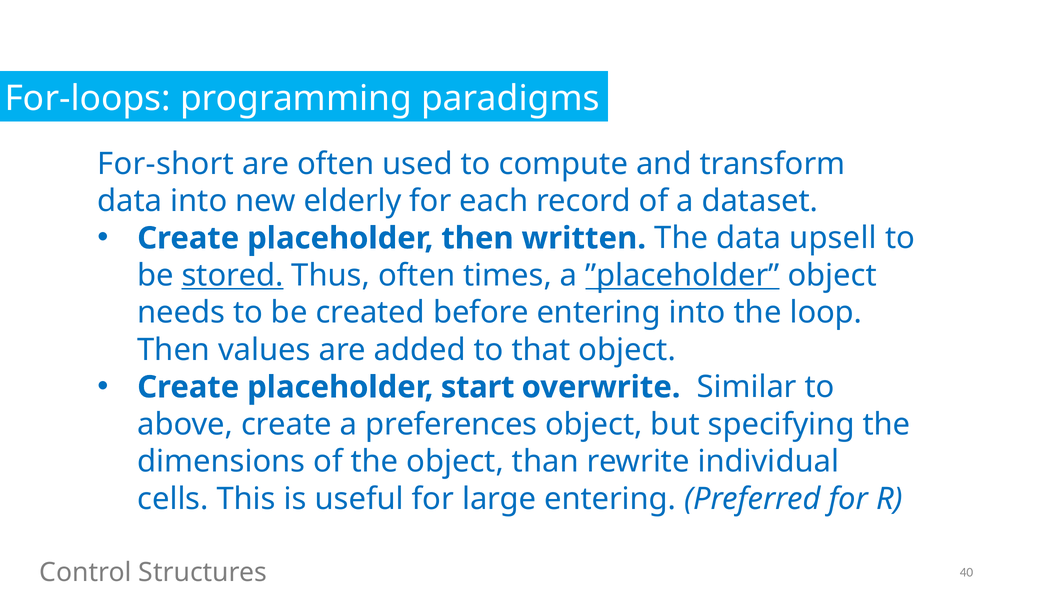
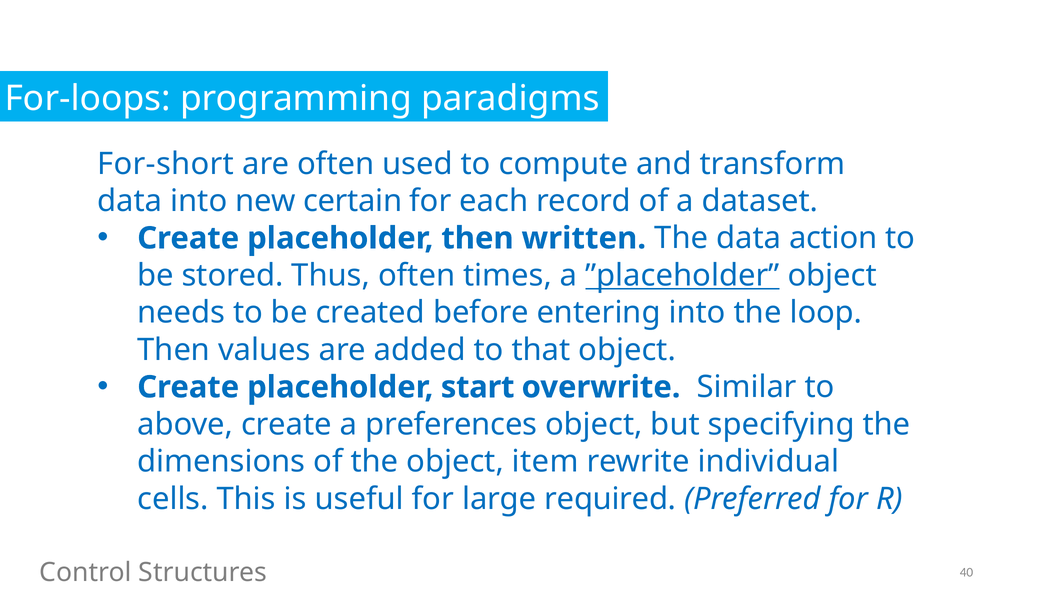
elderly: elderly -> certain
upsell: upsell -> action
stored underline: present -> none
than: than -> item
large entering: entering -> required
